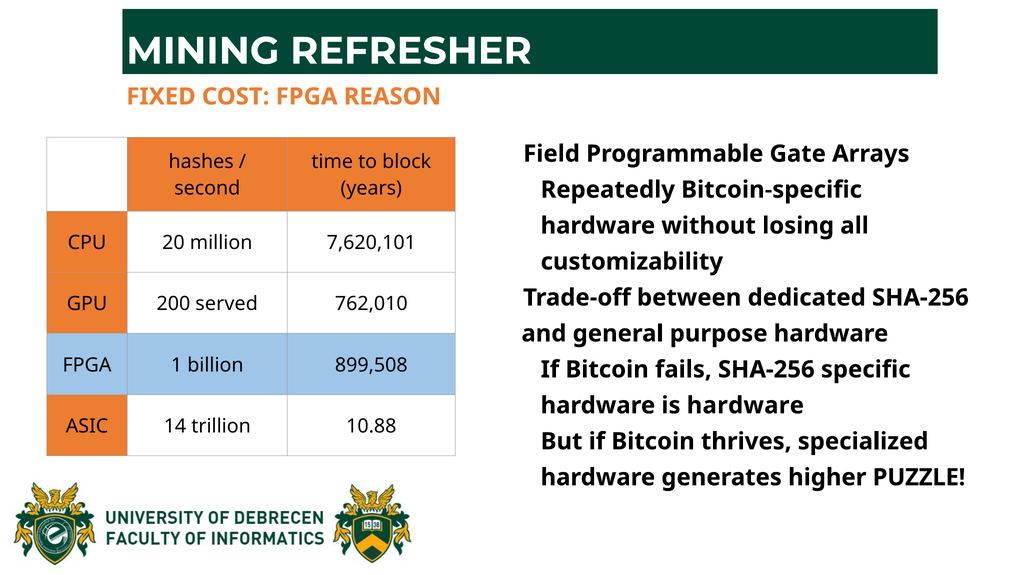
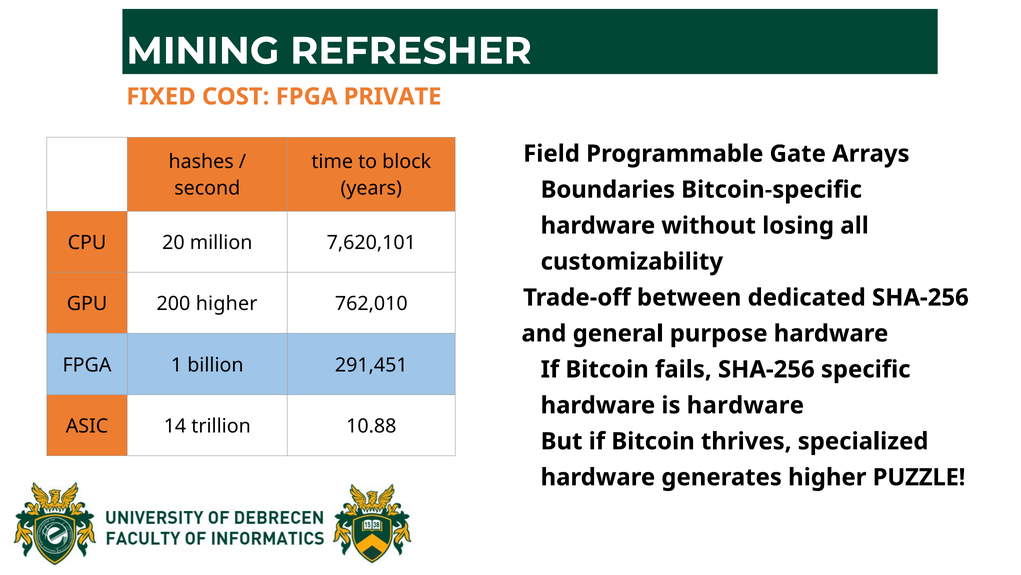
REASON: REASON -> PRIVATE
Repeatedly: Repeatedly -> Boundaries
200 served: served -> higher
899,508: 899,508 -> 291,451
